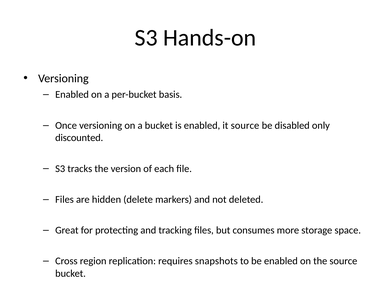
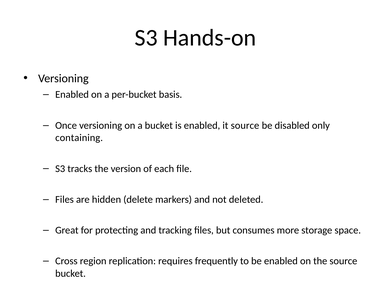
discounted: discounted -> containing
snapshots: snapshots -> frequently
